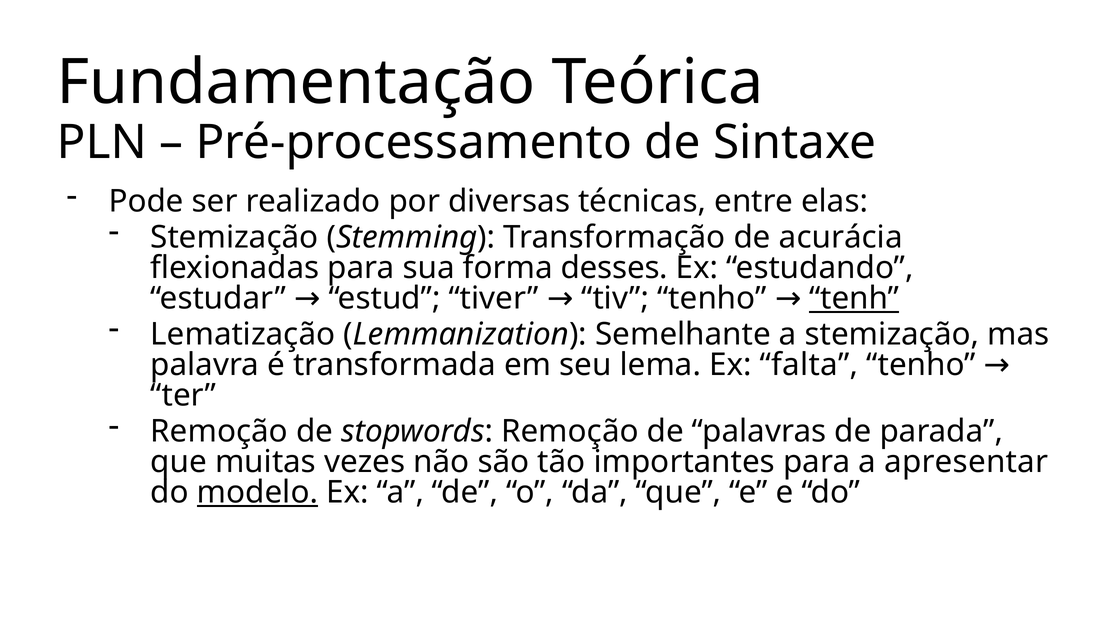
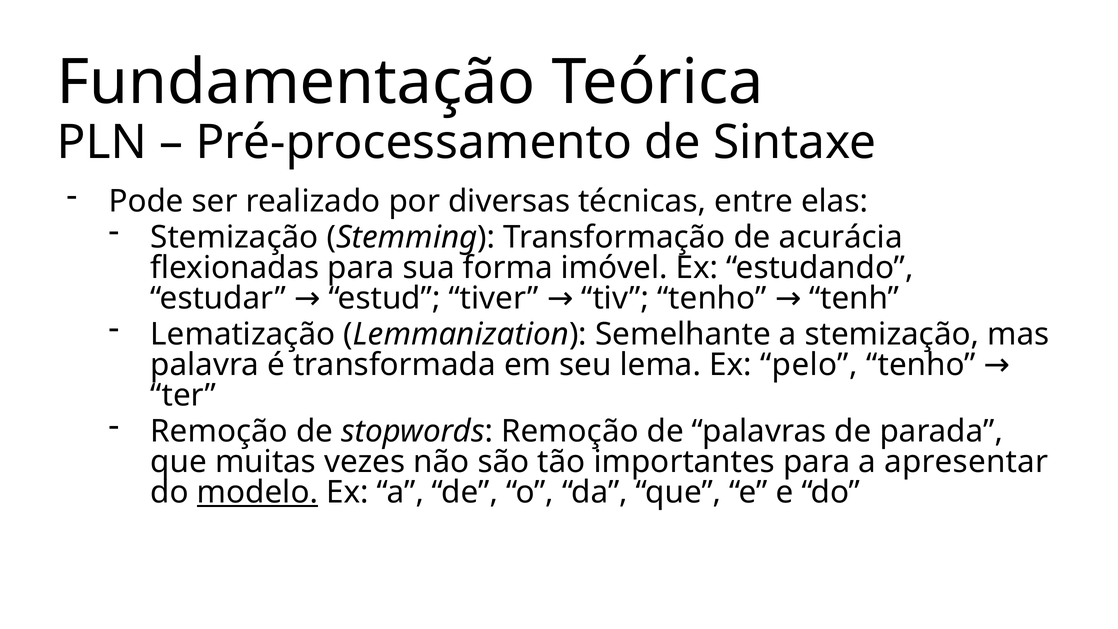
desses: desses -> imóvel
tenh underline: present -> none
falta: falta -> pelo
